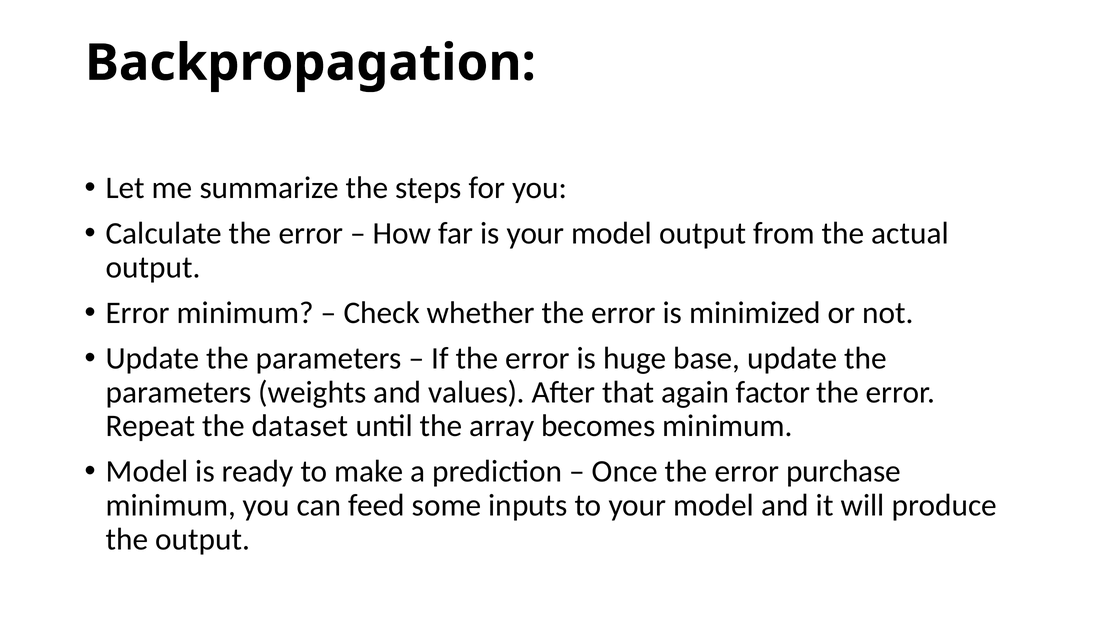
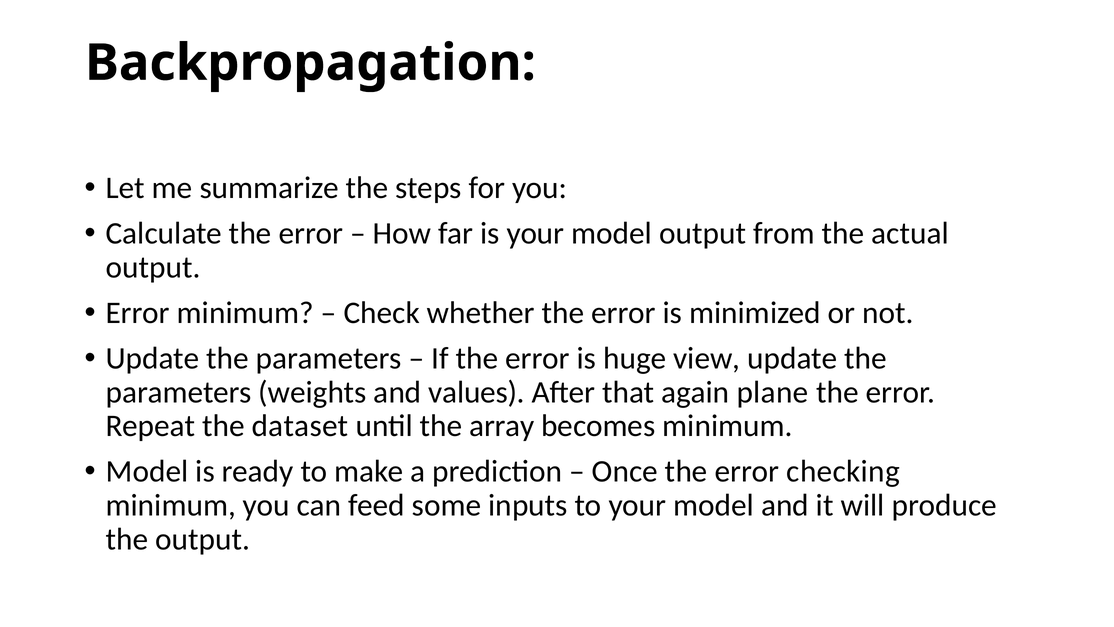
base: base -> view
factor: factor -> plane
purchase: purchase -> checking
